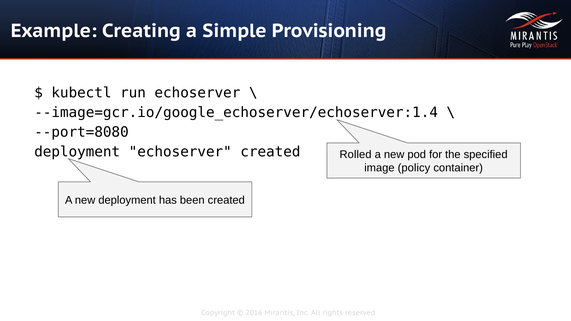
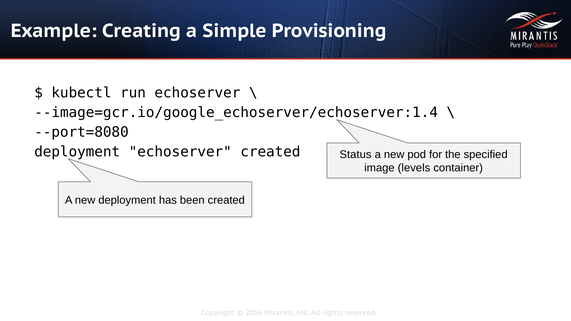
Rolled: Rolled -> Status
policy: policy -> levels
